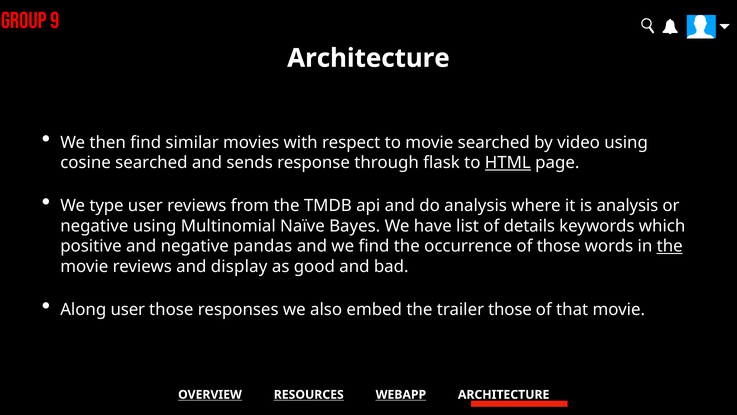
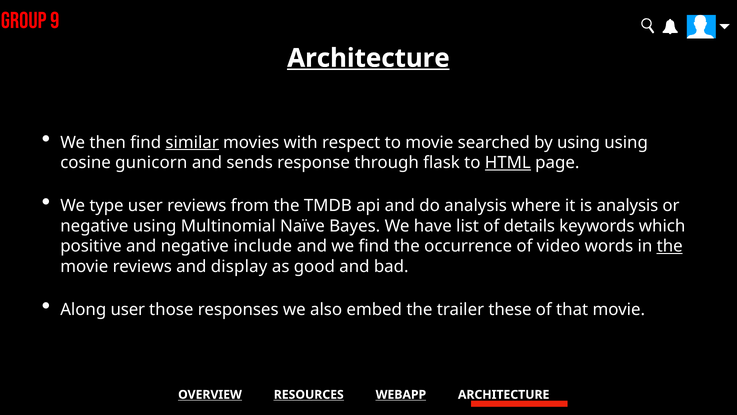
Architecture at (368, 58) underline: none -> present
similar underline: none -> present
by video: video -> using
cosine searched: searched -> gunicorn
pandas: pandas -> include
of those: those -> video
trailer those: those -> these
